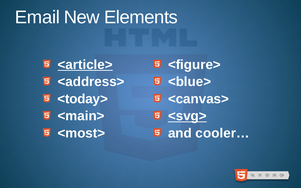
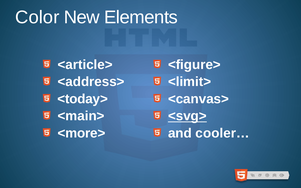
Email: Email -> Color
<article> underline: present -> none
<blue>: <blue> -> <limit>
<most>: <most> -> <more>
